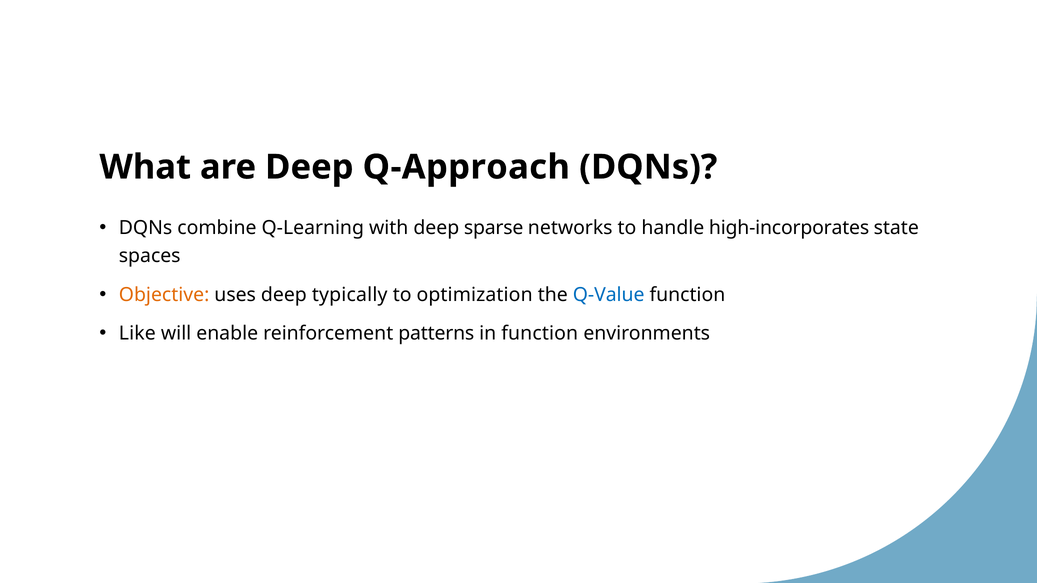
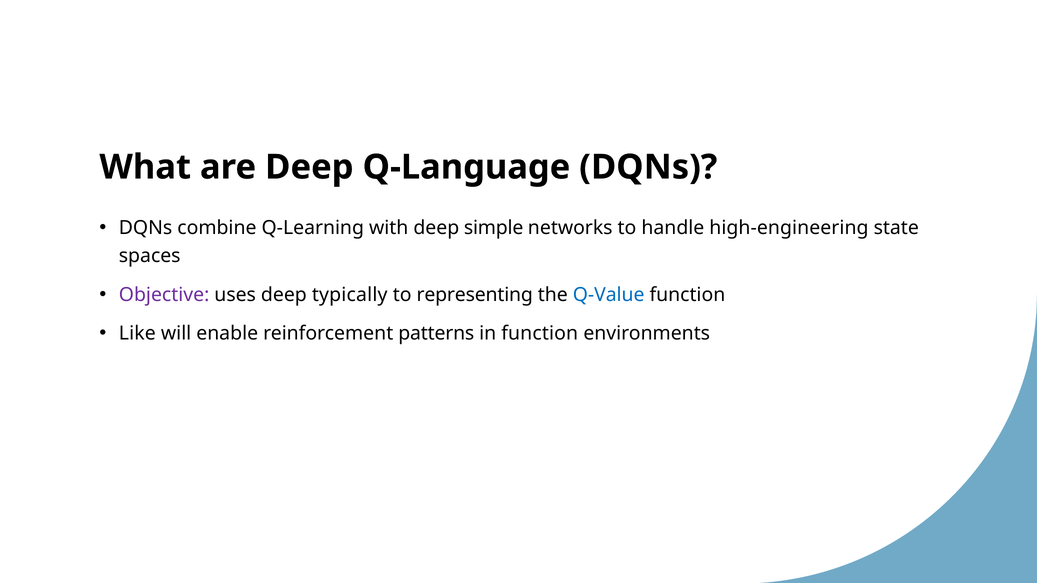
Q-Approach: Q-Approach -> Q-Language
sparse: sparse -> simple
high-incorporates: high-incorporates -> high-engineering
Objective colour: orange -> purple
optimization: optimization -> representing
